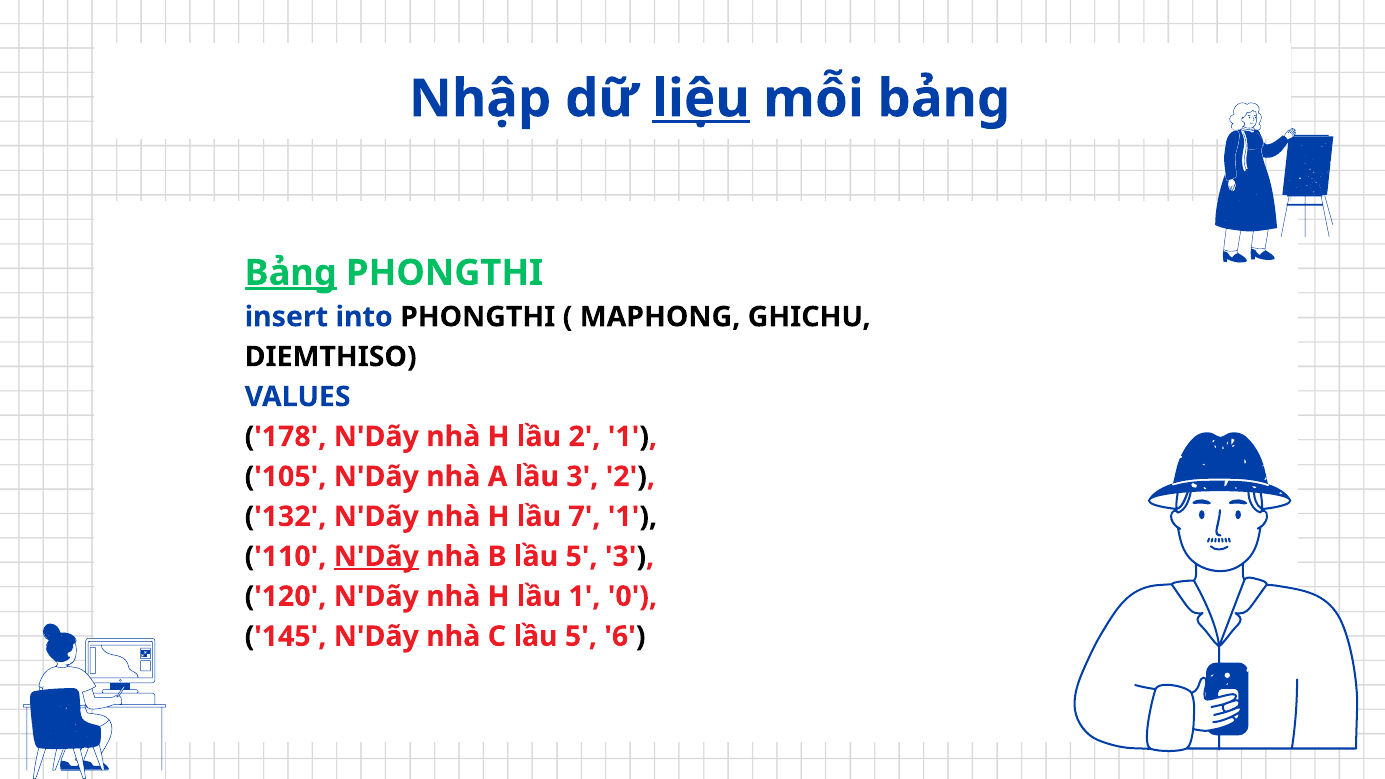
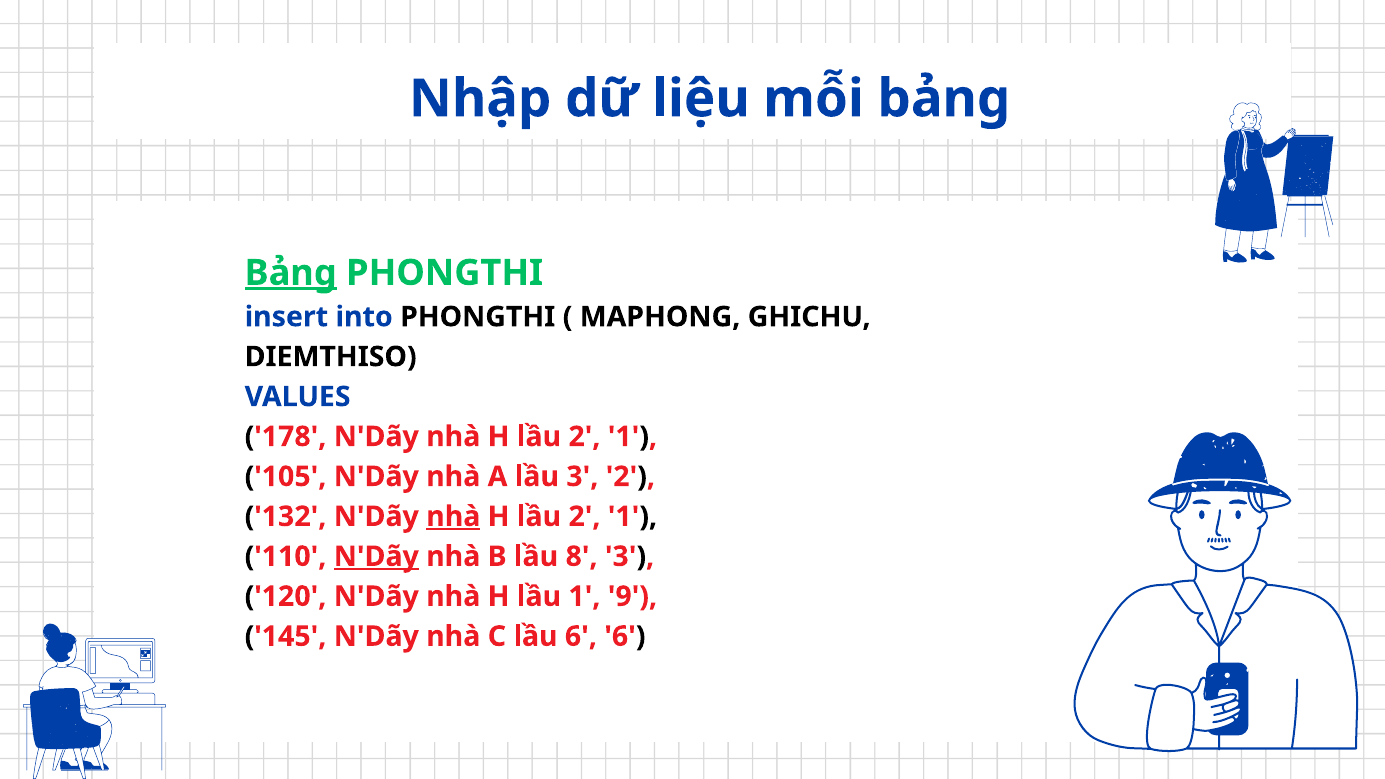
liệu underline: present -> none
nhà at (453, 517) underline: none -> present
7 at (584, 517): 7 -> 2
B lầu 5: 5 -> 8
0: 0 -> 9
C lầu 5: 5 -> 6
